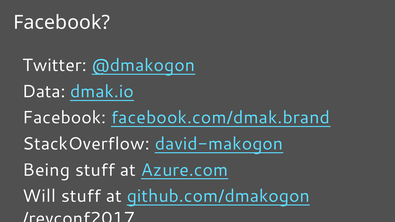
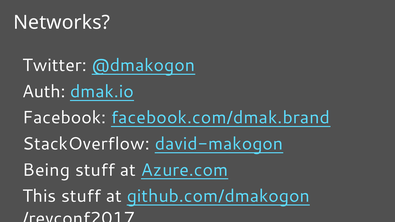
Facebook at (62, 23): Facebook -> Networks
Data: Data -> Auth
Will: Will -> This
